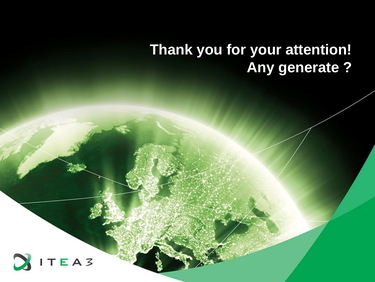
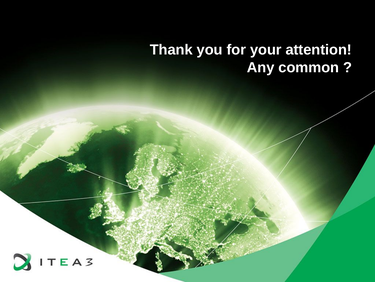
generate: generate -> common
